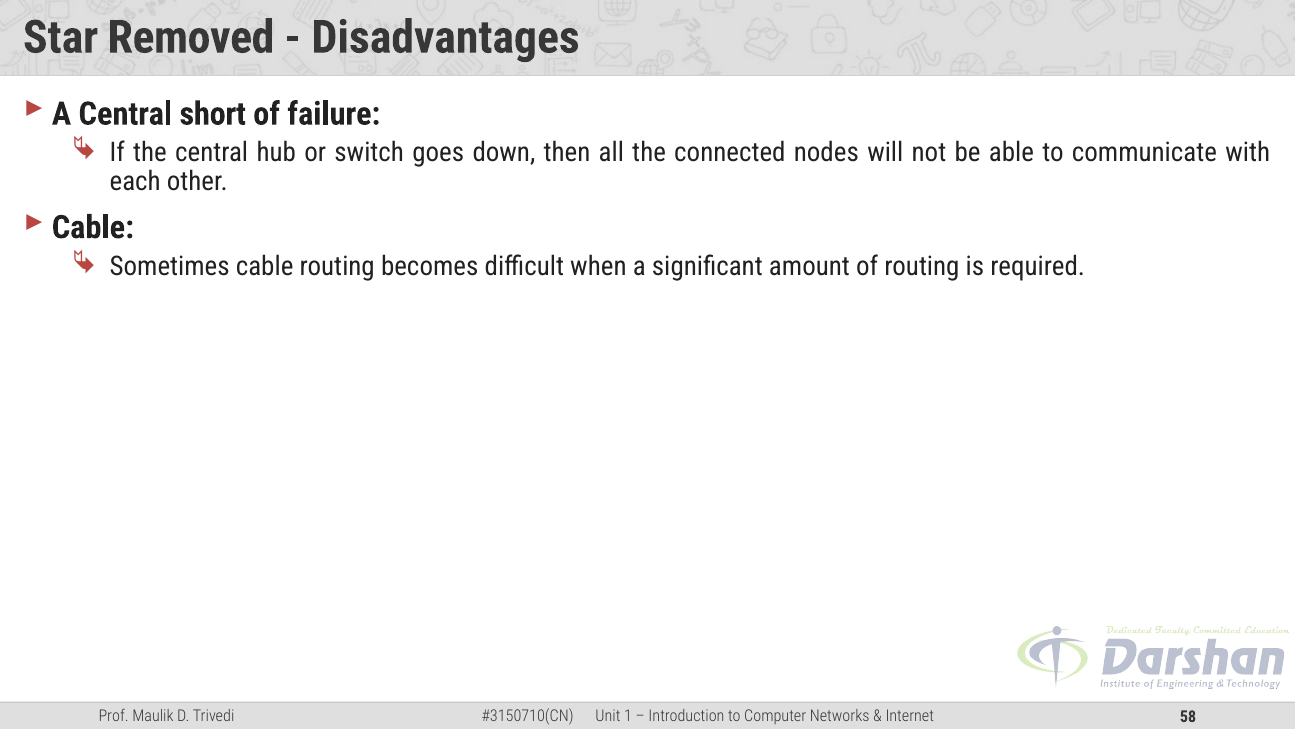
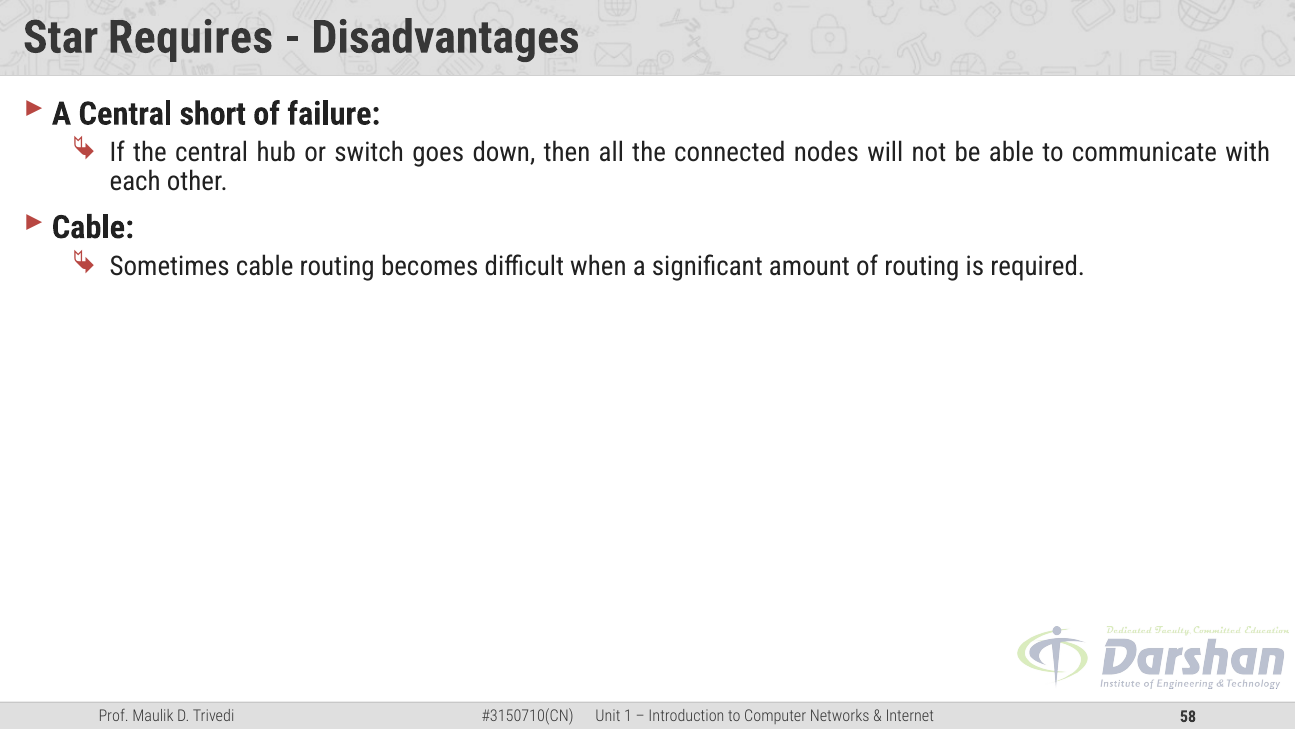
Removed: Removed -> Requires
